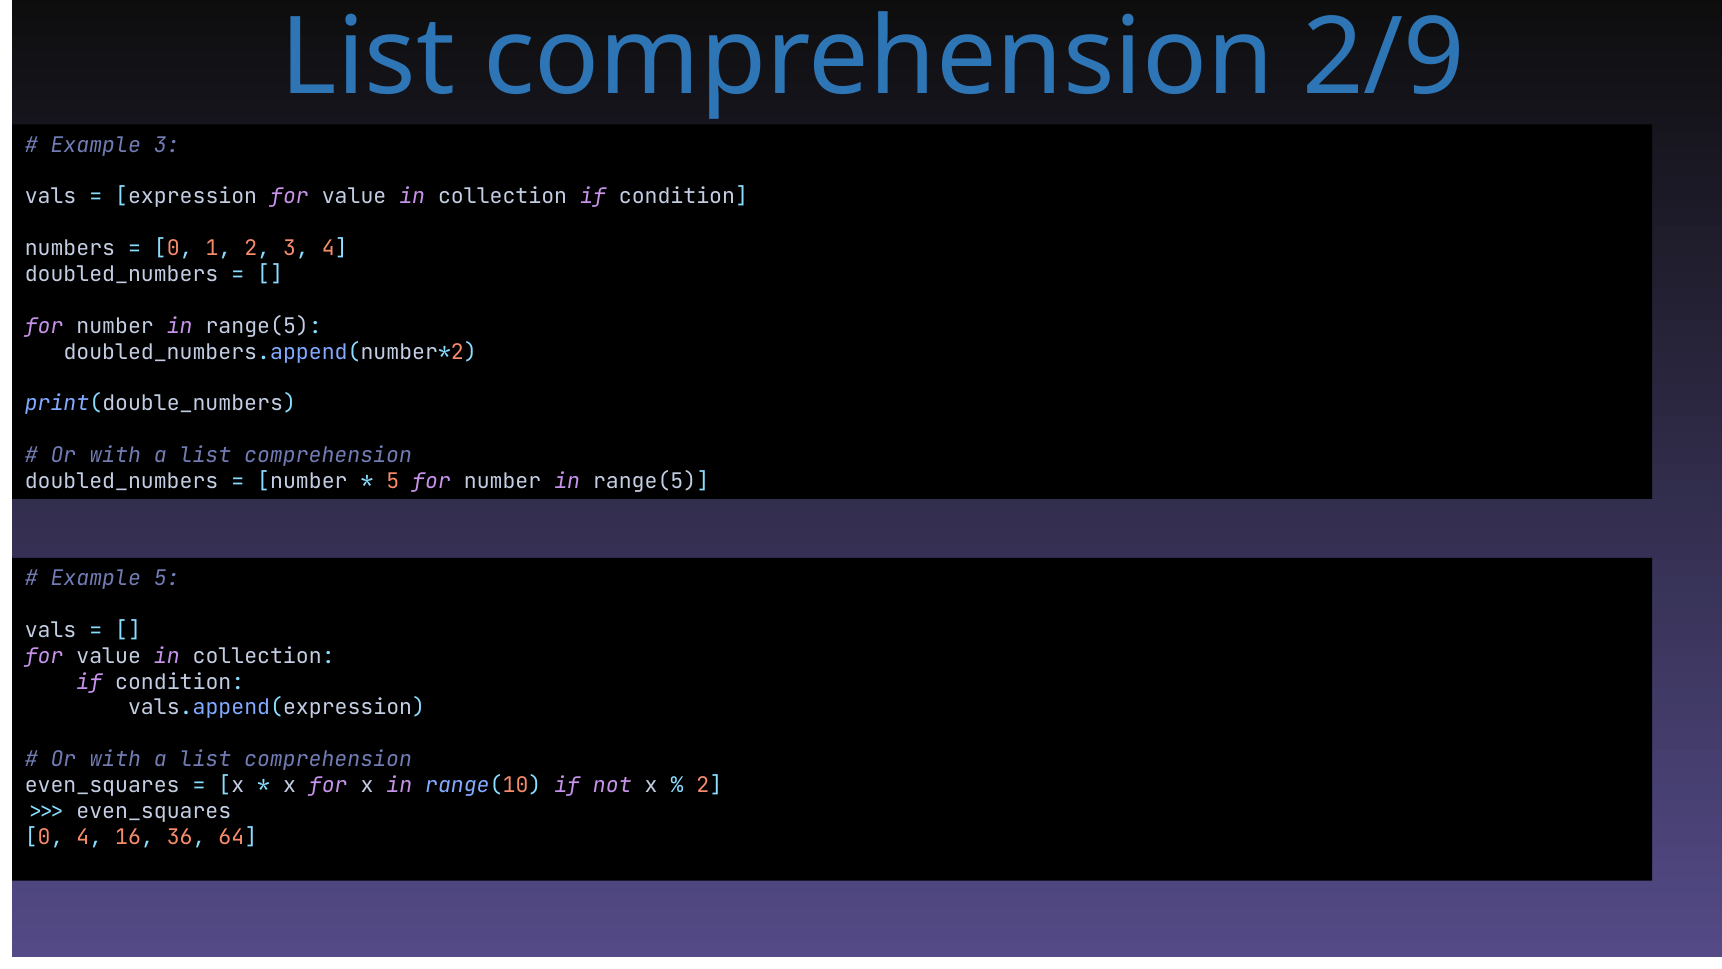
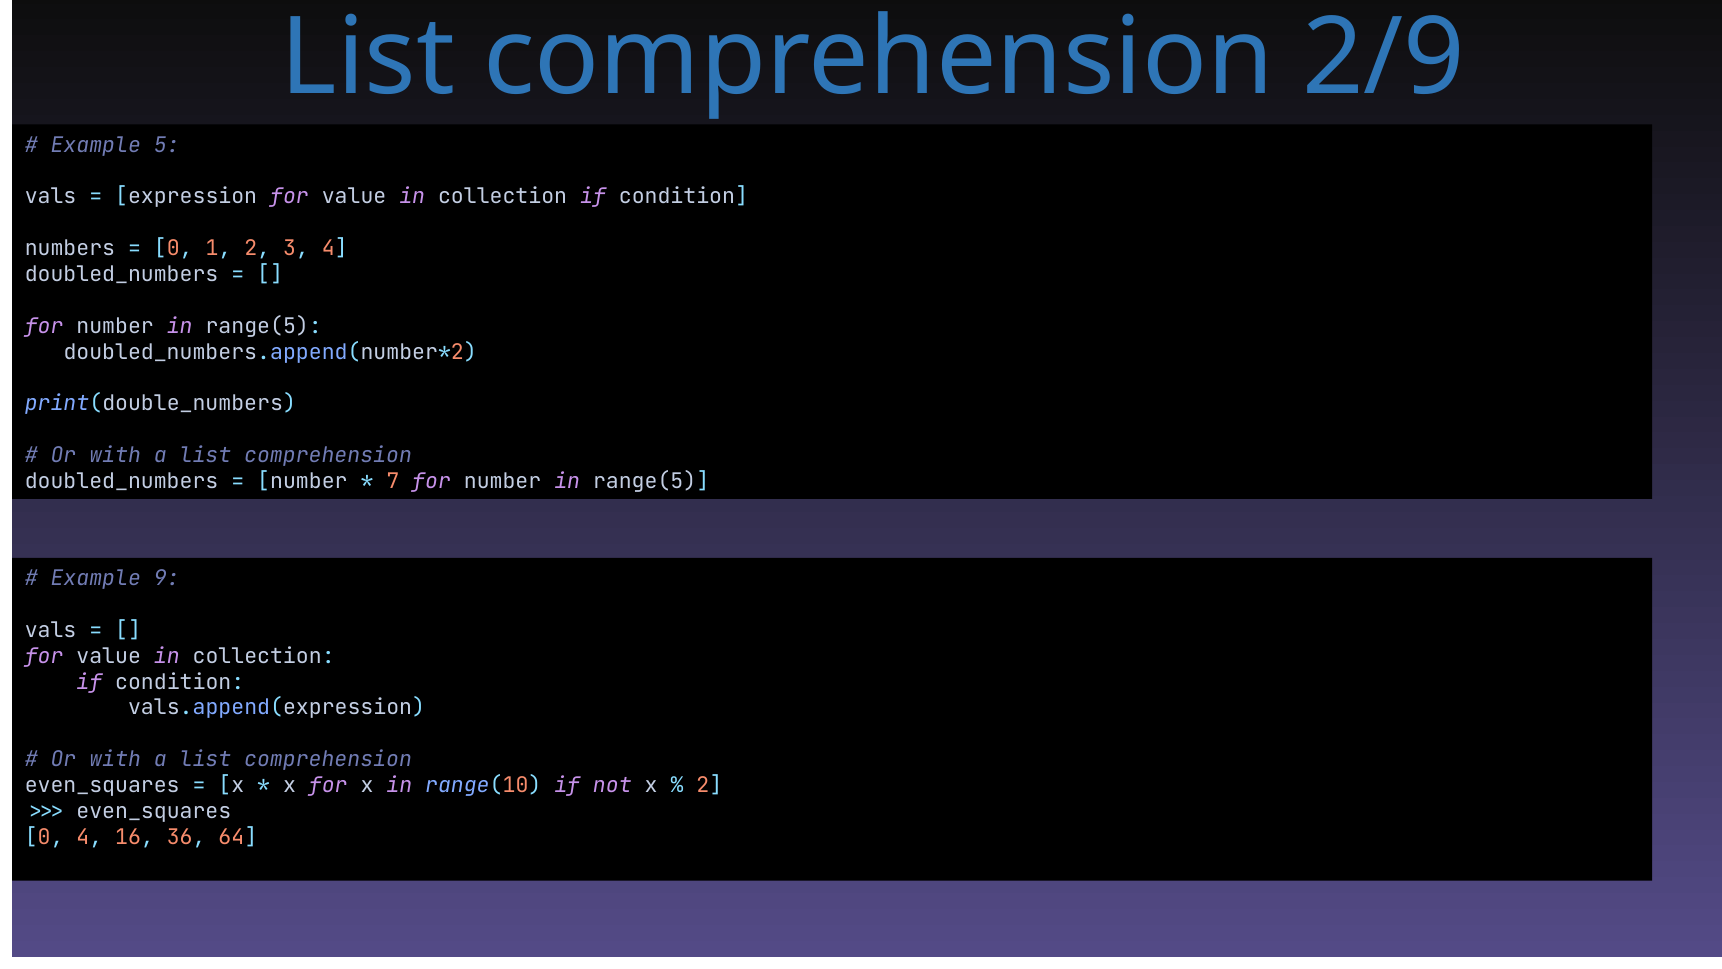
Example 3: 3 -> 5
5 at (393, 481): 5 -> 7
Example 5: 5 -> 9
